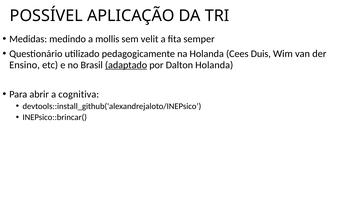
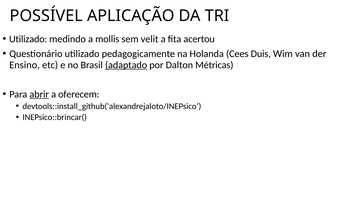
Medidas at (28, 39): Medidas -> Utilizado
semper: semper -> acertou
Dalton Holanda: Holanda -> Métricas
abrir underline: none -> present
cognitiva: cognitiva -> oferecem
